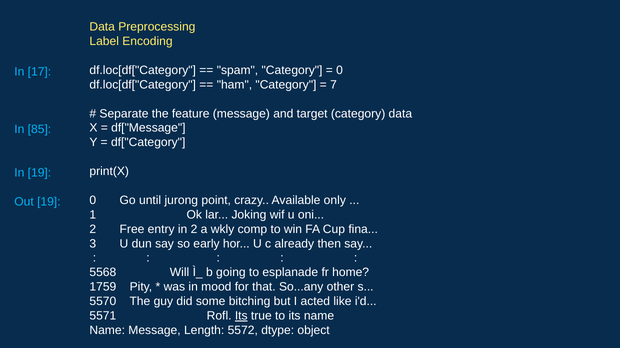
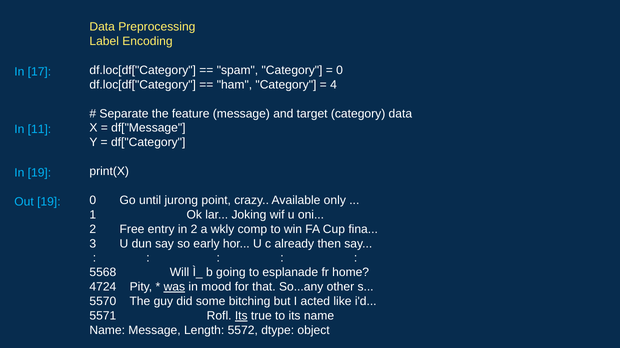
7: 7 -> 4
85: 85 -> 11
1759: 1759 -> 4724
was underline: none -> present
